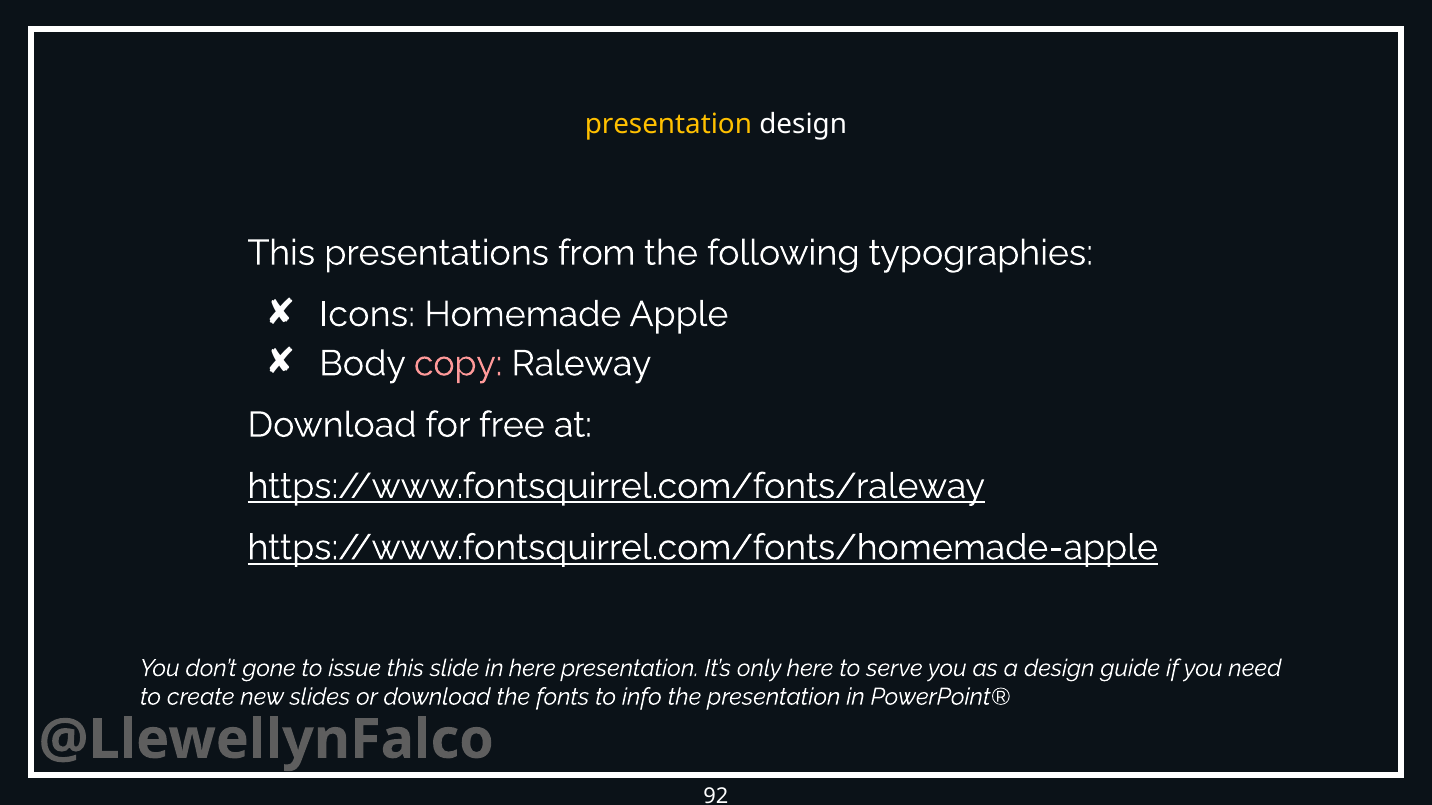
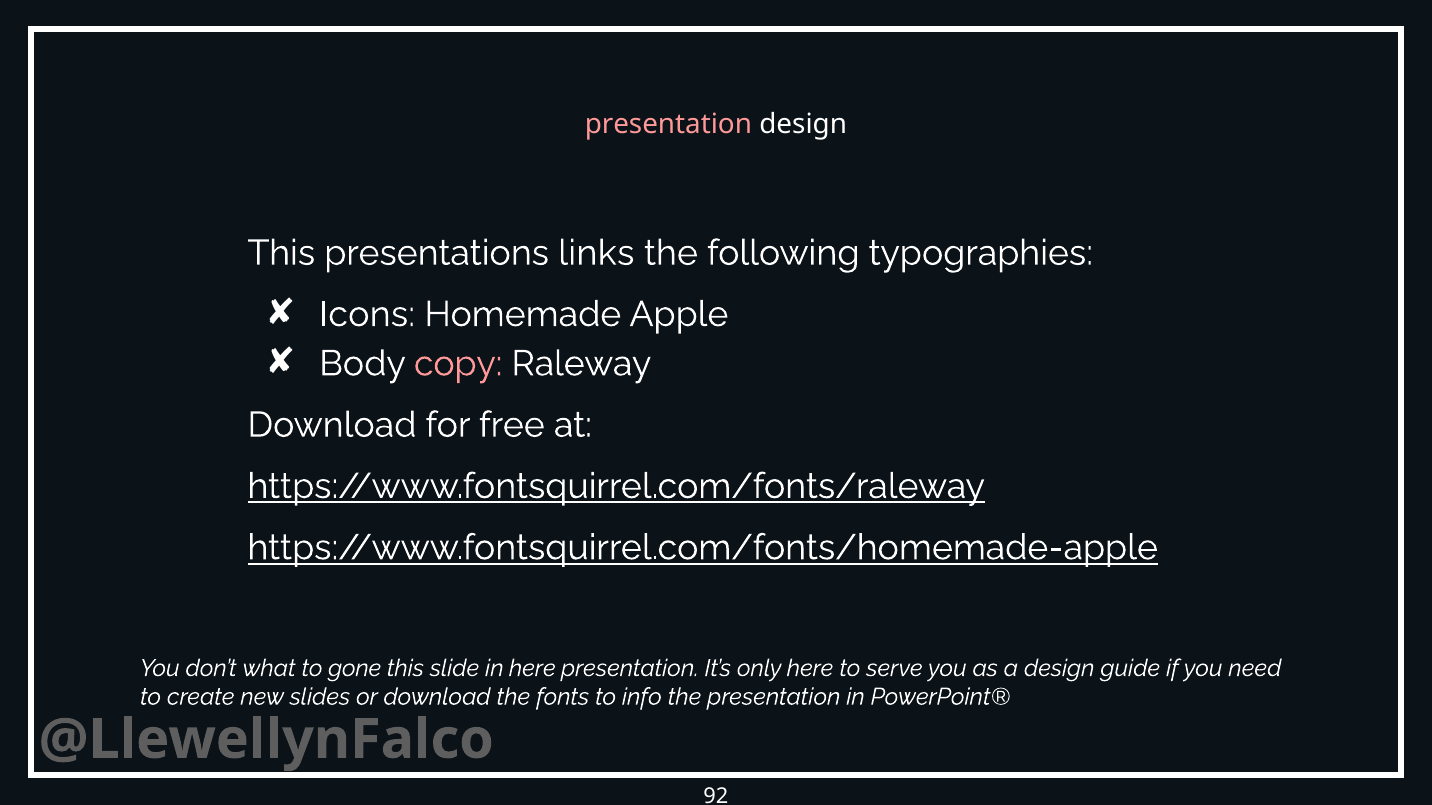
presentation at (668, 125) colour: yellow -> pink
from: from -> links
gone: gone -> what
issue: issue -> gone
